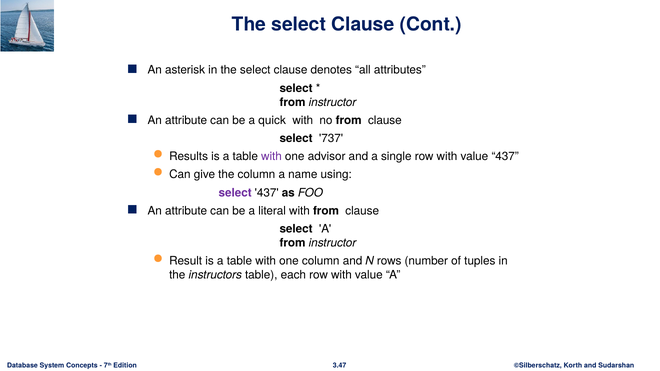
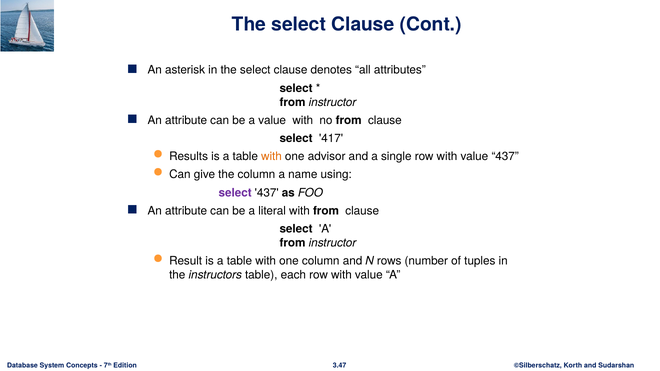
a quick: quick -> value
737: 737 -> 417
with at (271, 157) colour: purple -> orange
